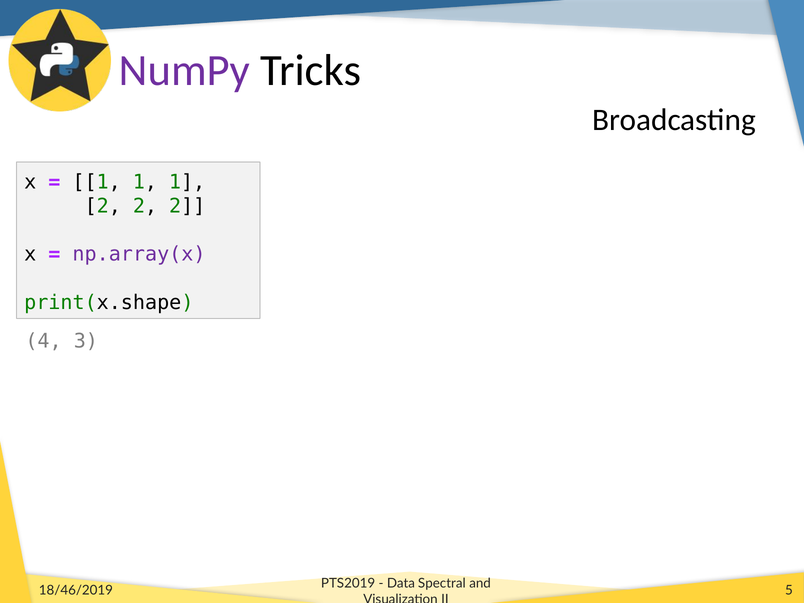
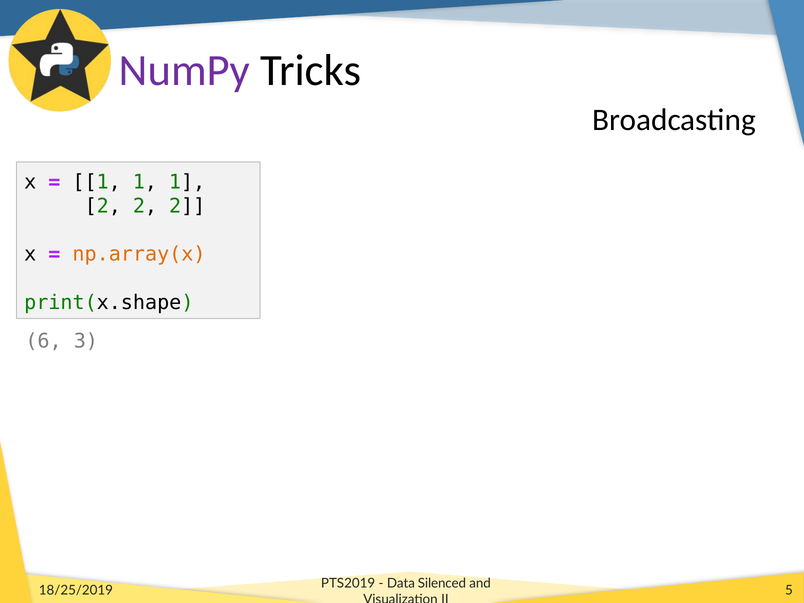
np.array(x colour: purple -> orange
4: 4 -> 6
Spectral: Spectral -> Silenced
18/46/2019: 18/46/2019 -> 18/25/2019
